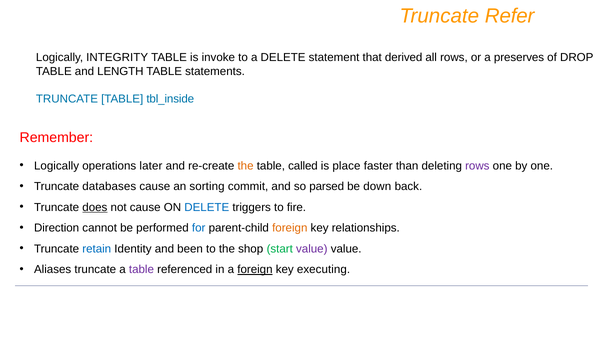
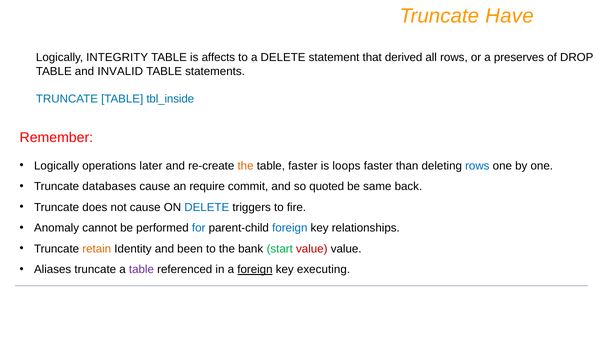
Refer: Refer -> Have
invoke: invoke -> affects
LENGTH: LENGTH -> INVALID
table called: called -> faster
place: place -> loops
rows at (477, 166) colour: purple -> blue
sorting: sorting -> require
parsed: parsed -> quoted
down: down -> same
does underline: present -> none
Direction: Direction -> Anomaly
foreign at (290, 228) colour: orange -> blue
retain colour: blue -> orange
shop: shop -> bank
value at (312, 249) colour: purple -> red
